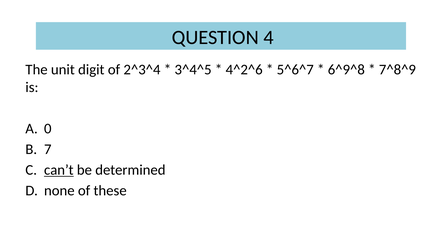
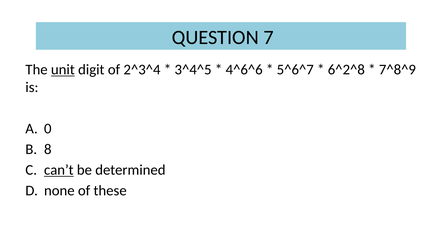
4: 4 -> 7
unit underline: none -> present
4^2^6: 4^2^6 -> 4^6^6
6^9^8: 6^9^8 -> 6^2^8
7: 7 -> 8
